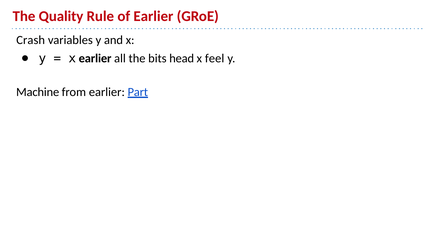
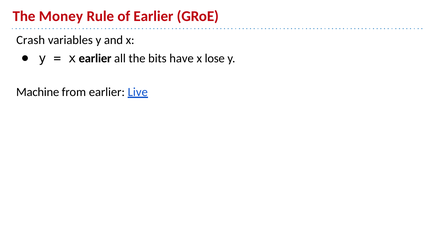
Quality: Quality -> Money
head: head -> have
feel: feel -> lose
Part: Part -> Live
